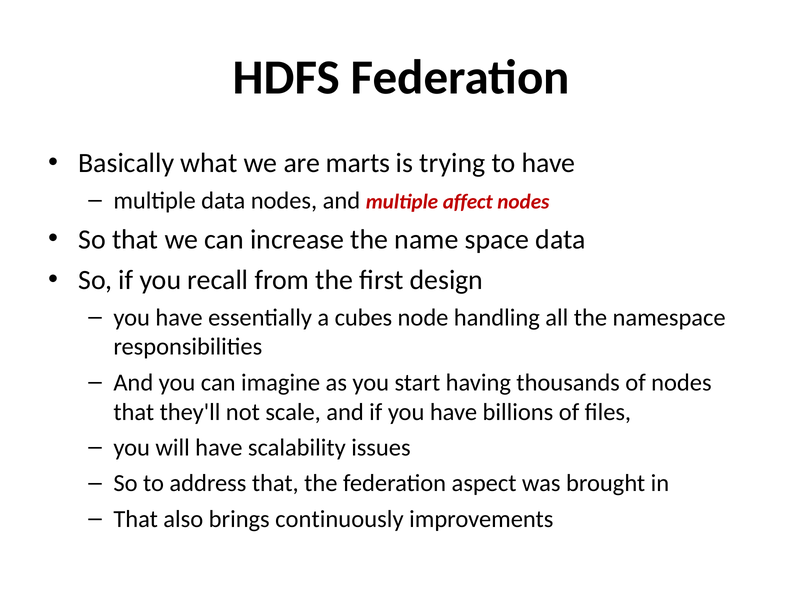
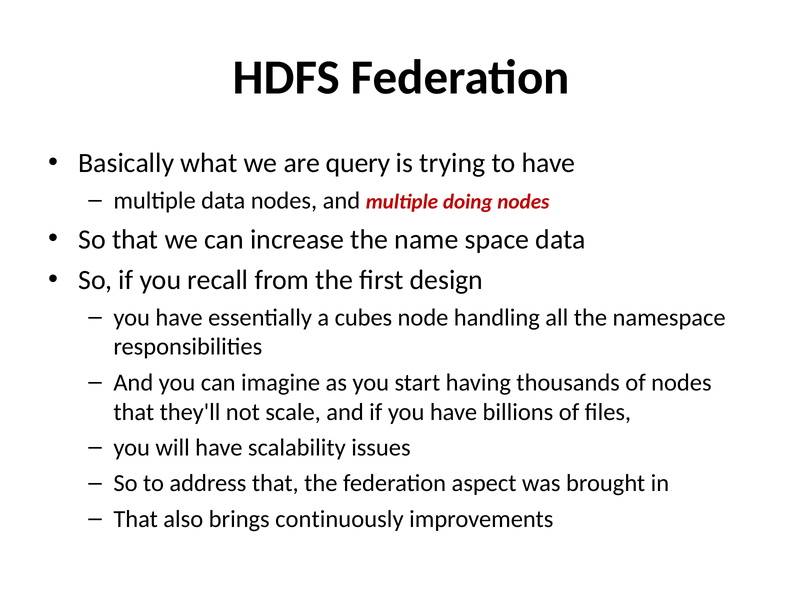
marts: marts -> query
affect: affect -> doing
